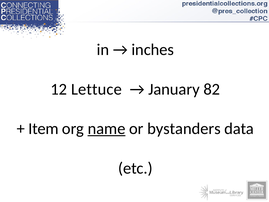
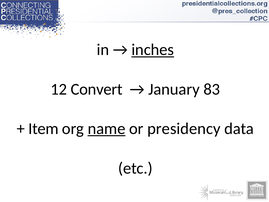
inches underline: none -> present
Lettuce: Lettuce -> Convert
82: 82 -> 83
bystanders: bystanders -> presidency
